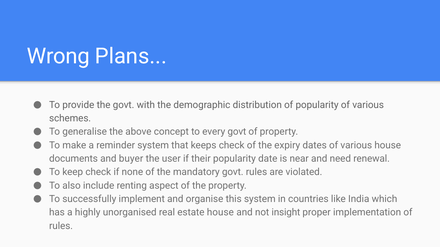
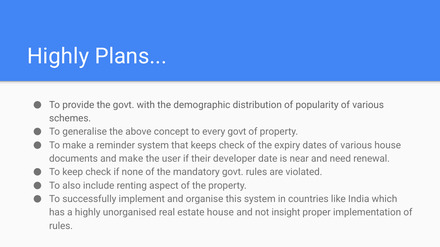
Wrong at (58, 56): Wrong -> Highly
and buyer: buyer -> make
their popularity: popularity -> developer
